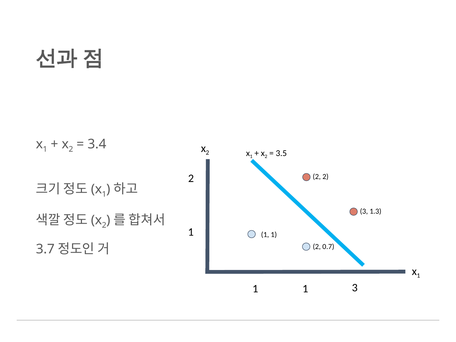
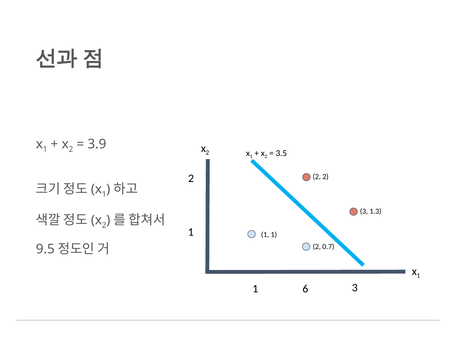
3.4: 3.4 -> 3.9
3.7: 3.7 -> 9.5
1 at (305, 289): 1 -> 6
